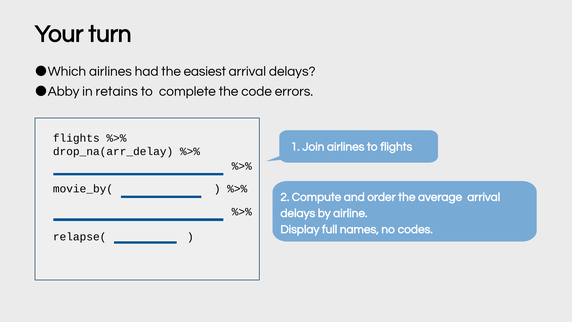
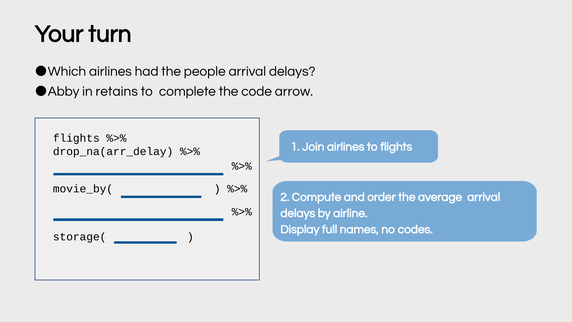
easiest: easiest -> people
errors: errors -> arrow
relapse(: relapse( -> storage(
